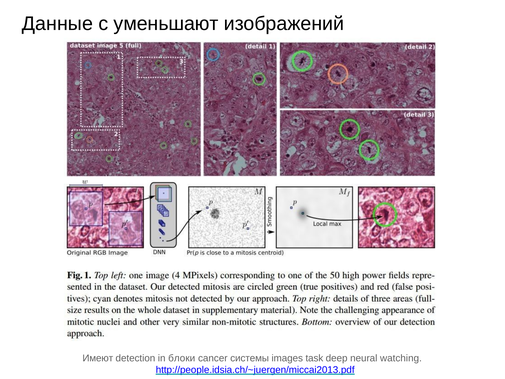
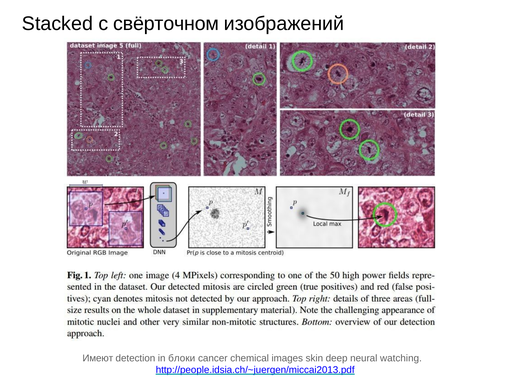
Данные: Данные -> Stacked
уменьшают: уменьшают -> свёрточном
системы: системы -> chemical
task: task -> skin
